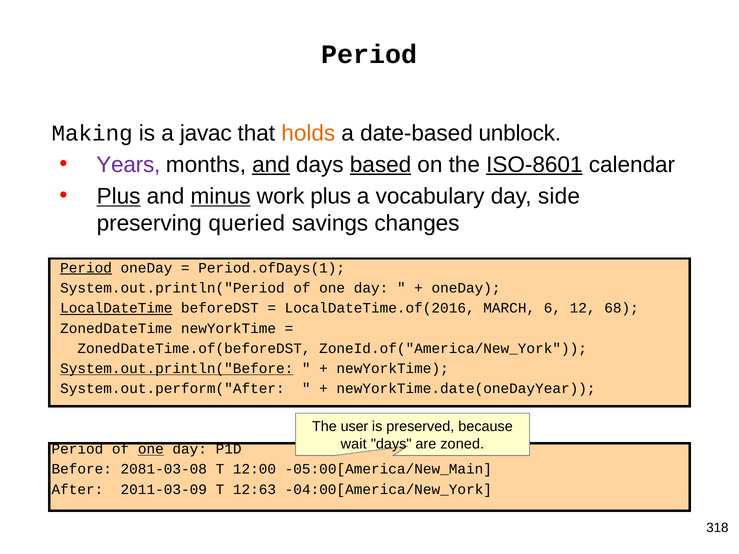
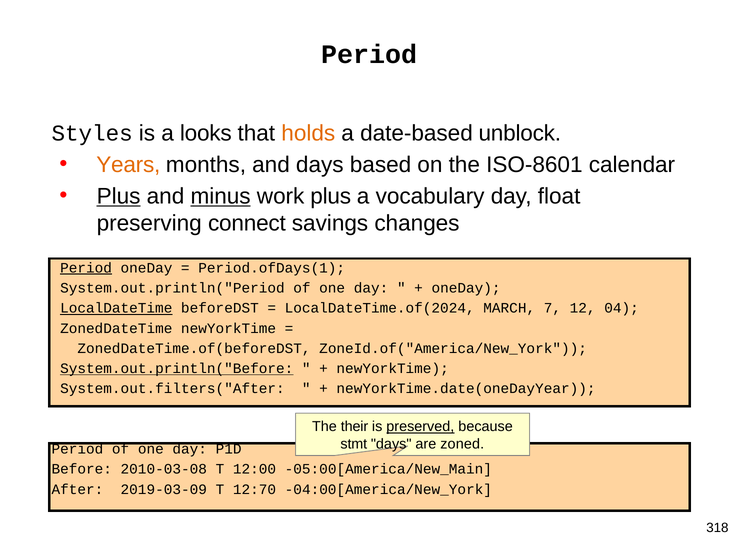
Making: Making -> Styles
javac: javac -> looks
Years colour: purple -> orange
and at (271, 165) underline: present -> none
based underline: present -> none
ISO-8601 underline: present -> none
side: side -> float
queried: queried -> connect
LocalDateTime.of(2016: LocalDateTime.of(2016 -> LocalDateTime.of(2024
6: 6 -> 7
68: 68 -> 04
System.out.perform("After: System.out.perform("After -> System.out.filters("After
user: user -> their
preserved underline: none -> present
wait: wait -> stmt
one at (151, 449) underline: present -> none
2081-03-08: 2081-03-08 -> 2010-03-08
2011-03-09: 2011-03-09 -> 2019-03-09
12:63: 12:63 -> 12:70
